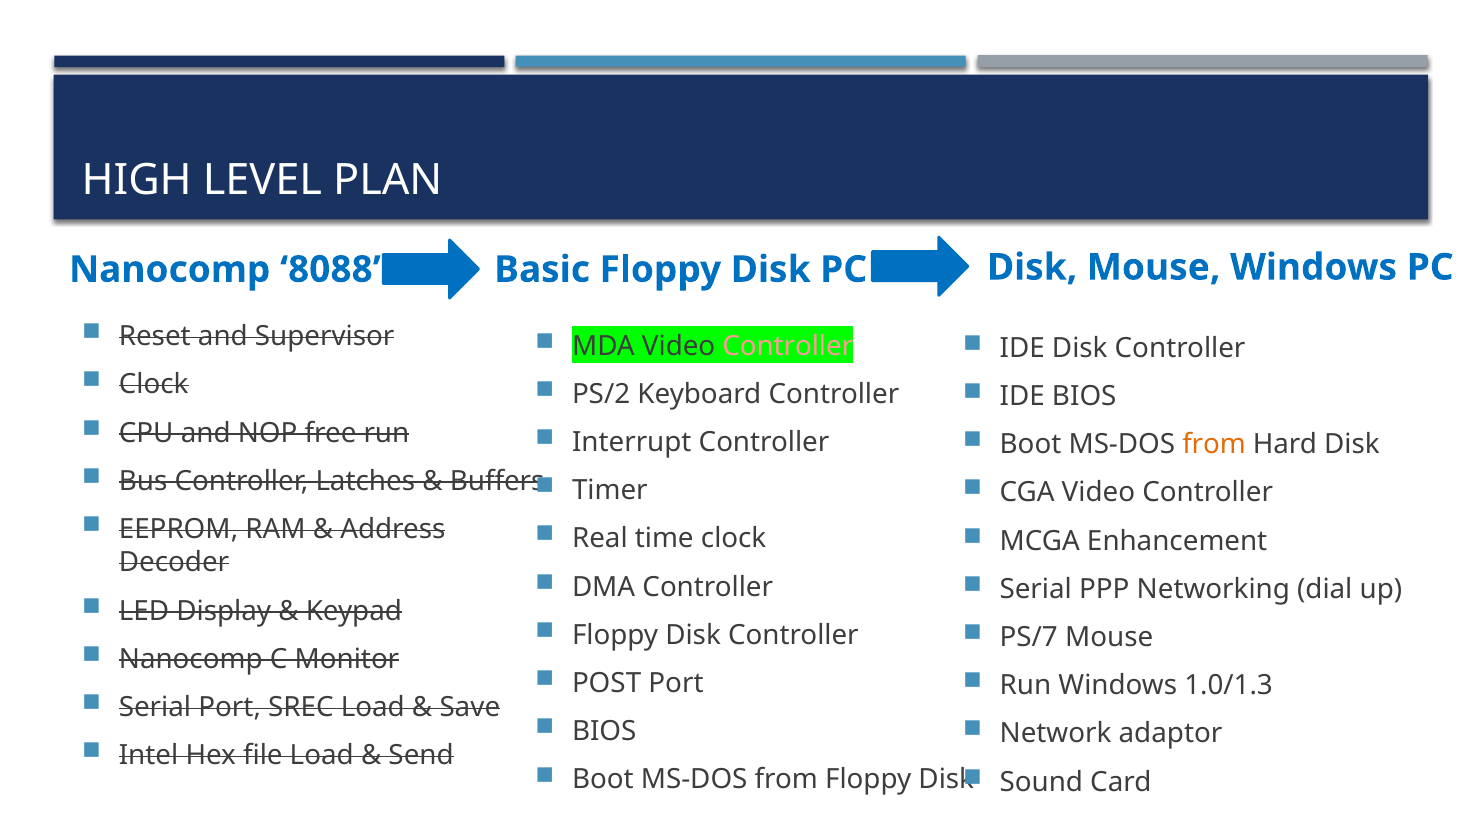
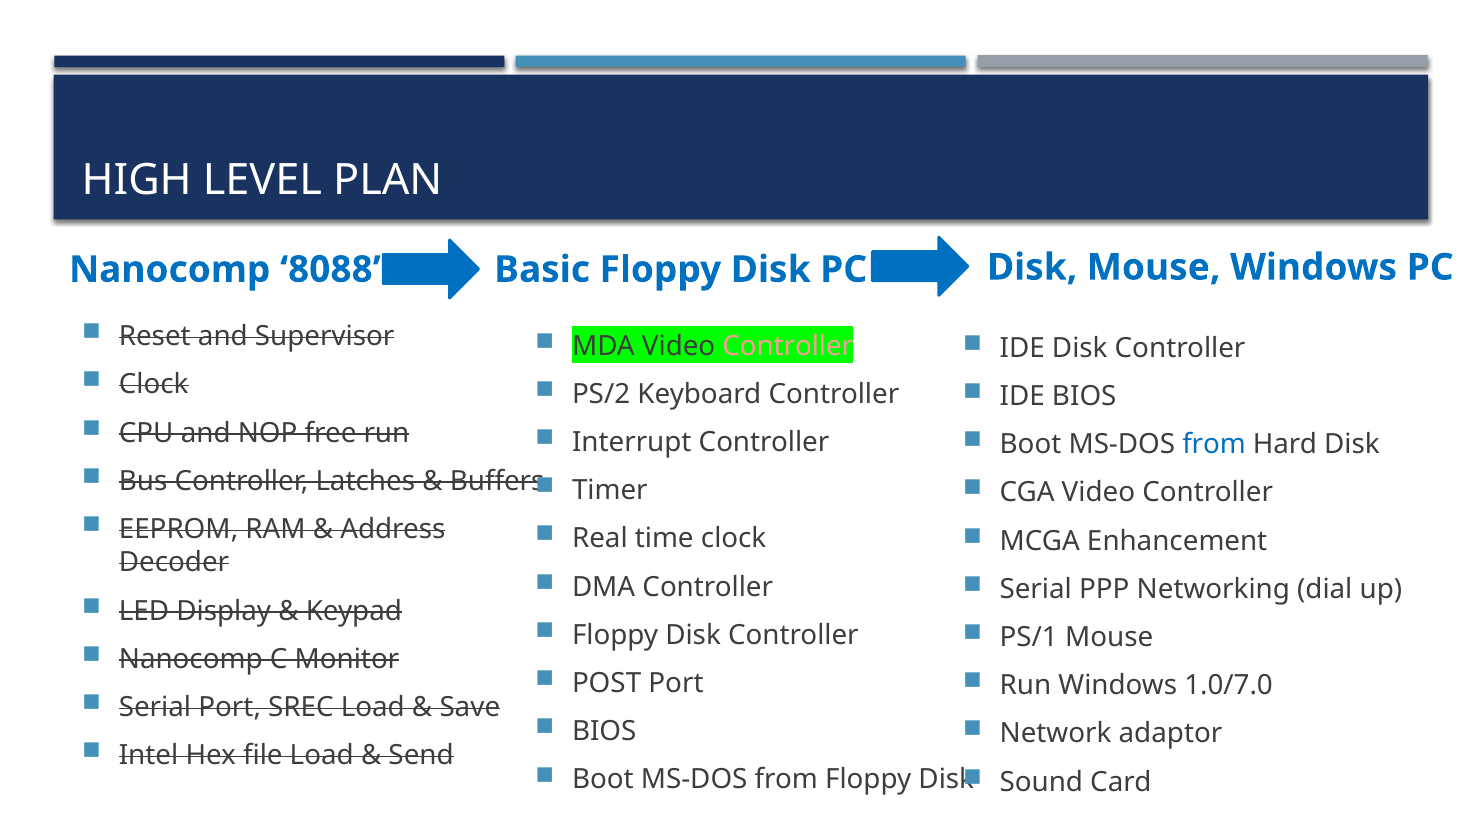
from at (1214, 444) colour: orange -> blue
PS/7: PS/7 -> PS/1
1.0/1.3: 1.0/1.3 -> 1.0/7.0
